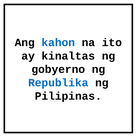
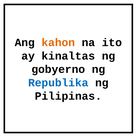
kahon colour: blue -> orange
